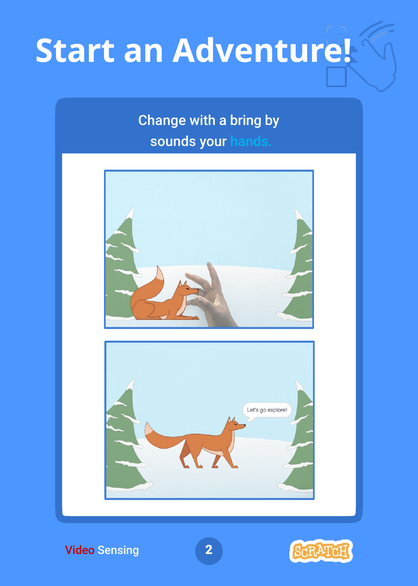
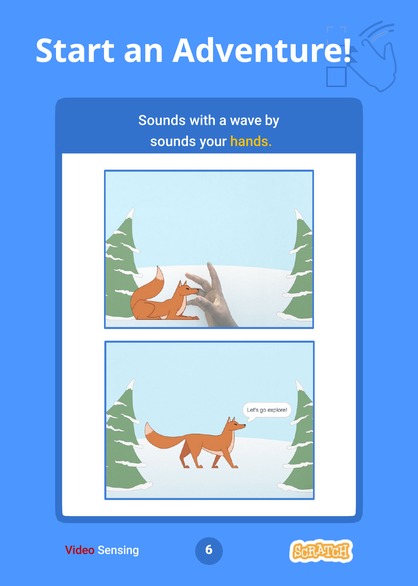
Change at (162, 120): Change -> Sounds
bring: bring -> wave
hands colour: light blue -> yellow
2: 2 -> 6
